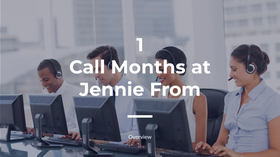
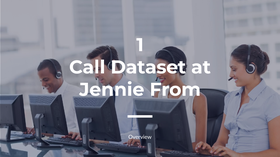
Months: Months -> Dataset
